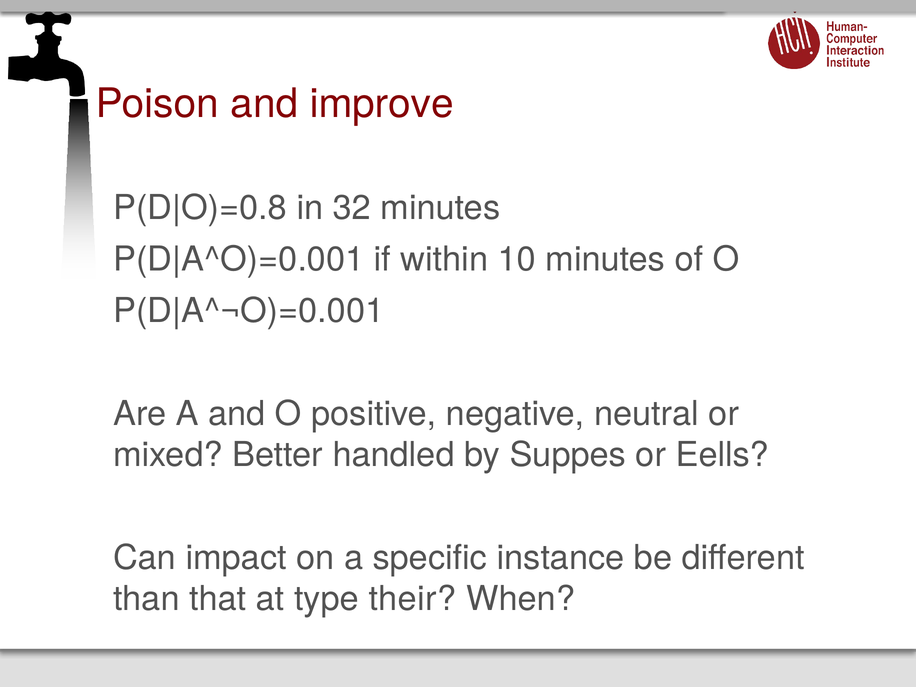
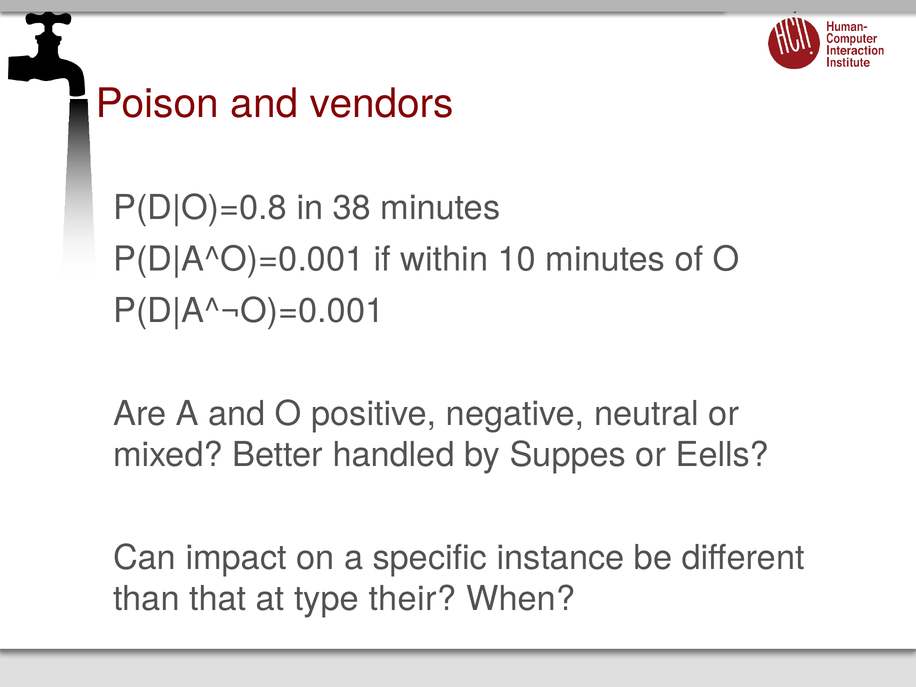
improve: improve -> vendors
32: 32 -> 38
